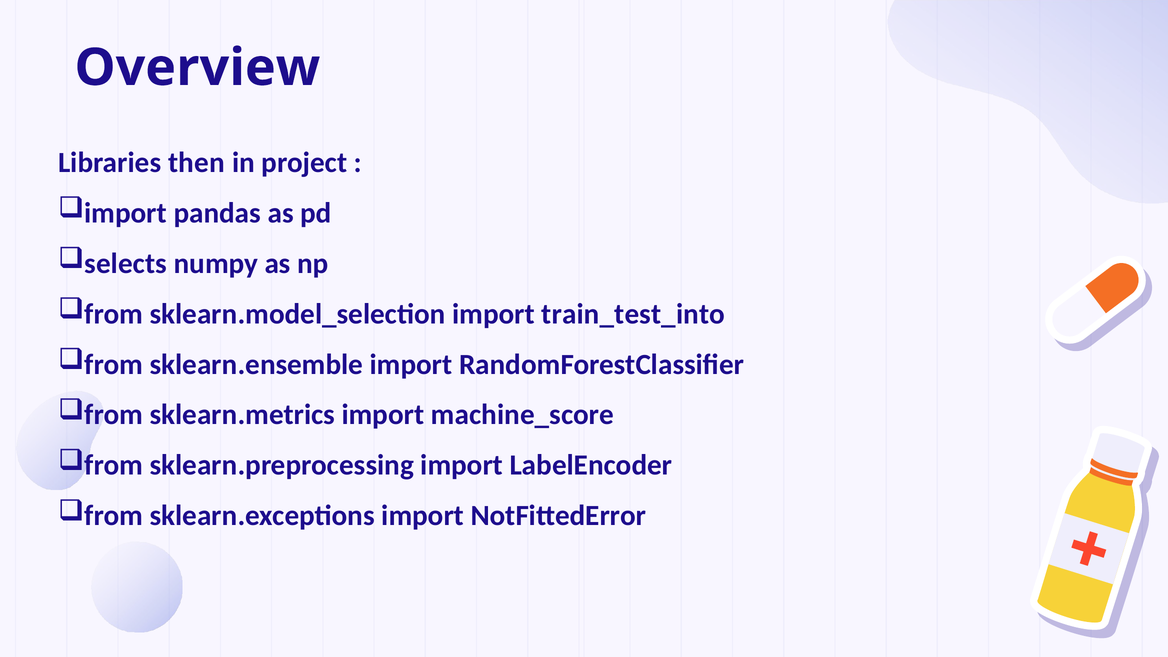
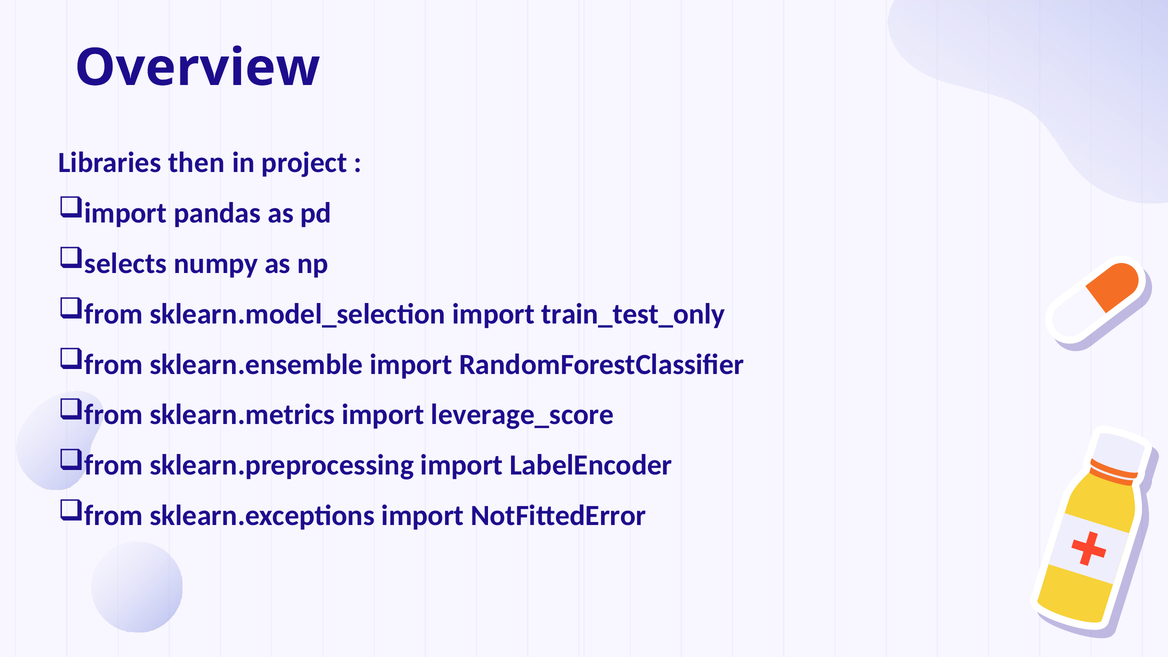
train_test_into: train_test_into -> train_test_only
machine_score: machine_score -> leverage_score
